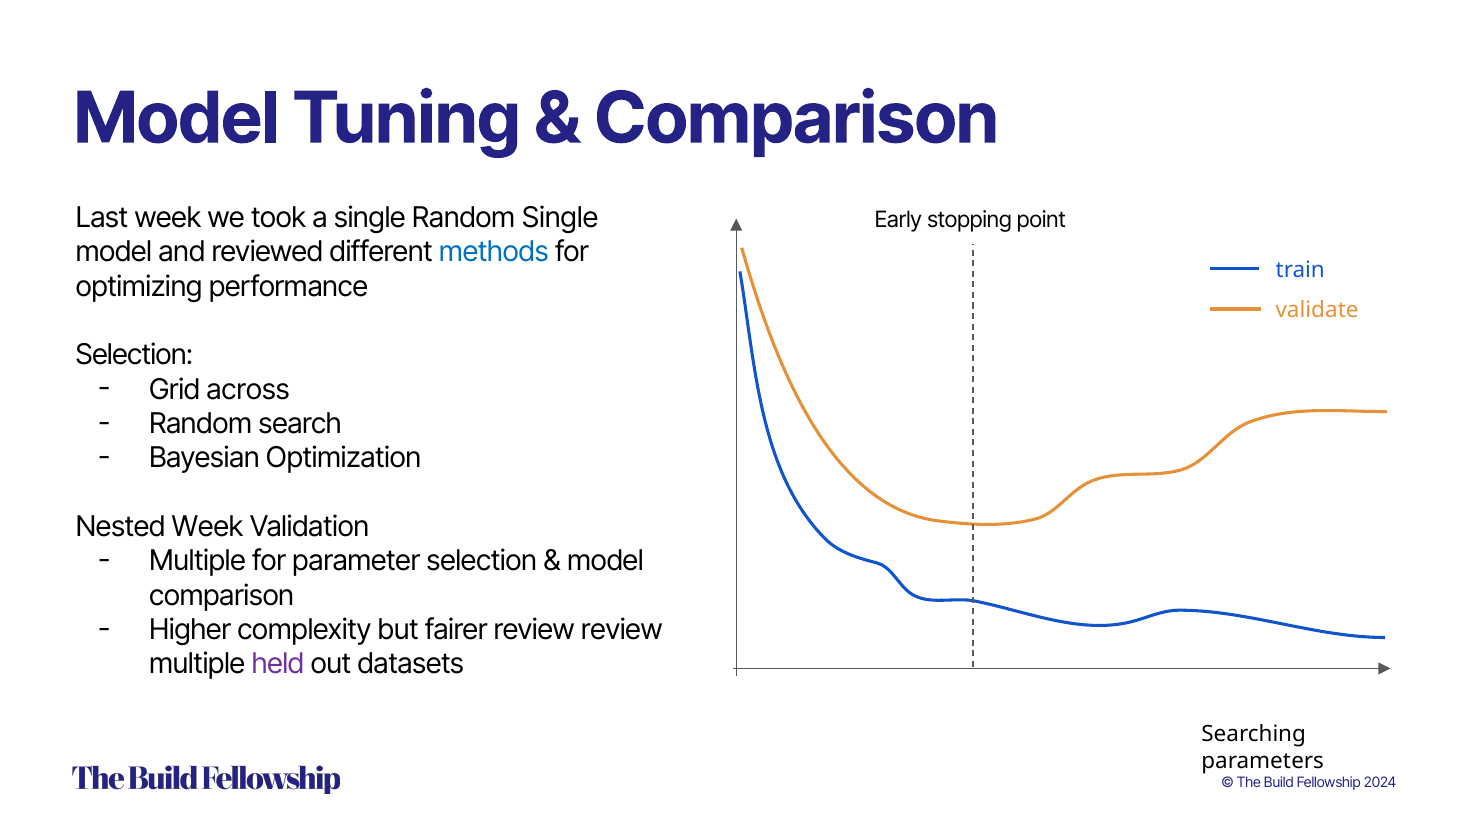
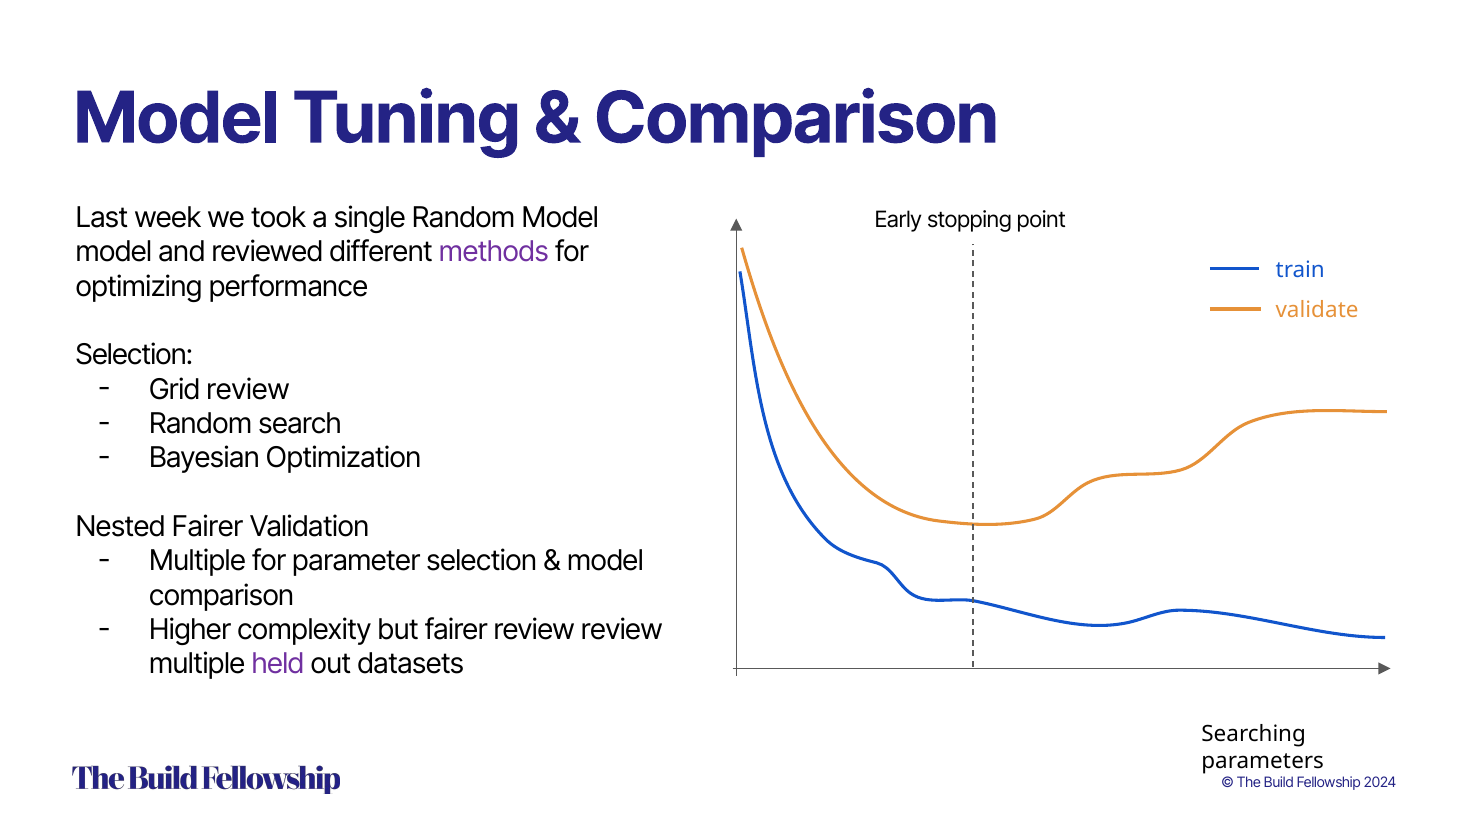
Random Single: Single -> Model
methods colour: blue -> purple
Grid across: across -> review
Nested Week: Week -> Fairer
